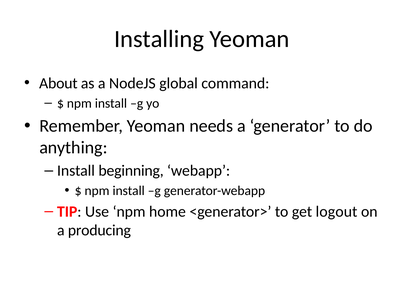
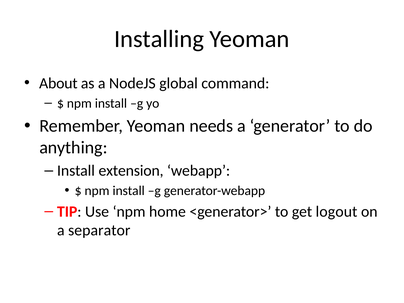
beginning: beginning -> extension
producing: producing -> separator
